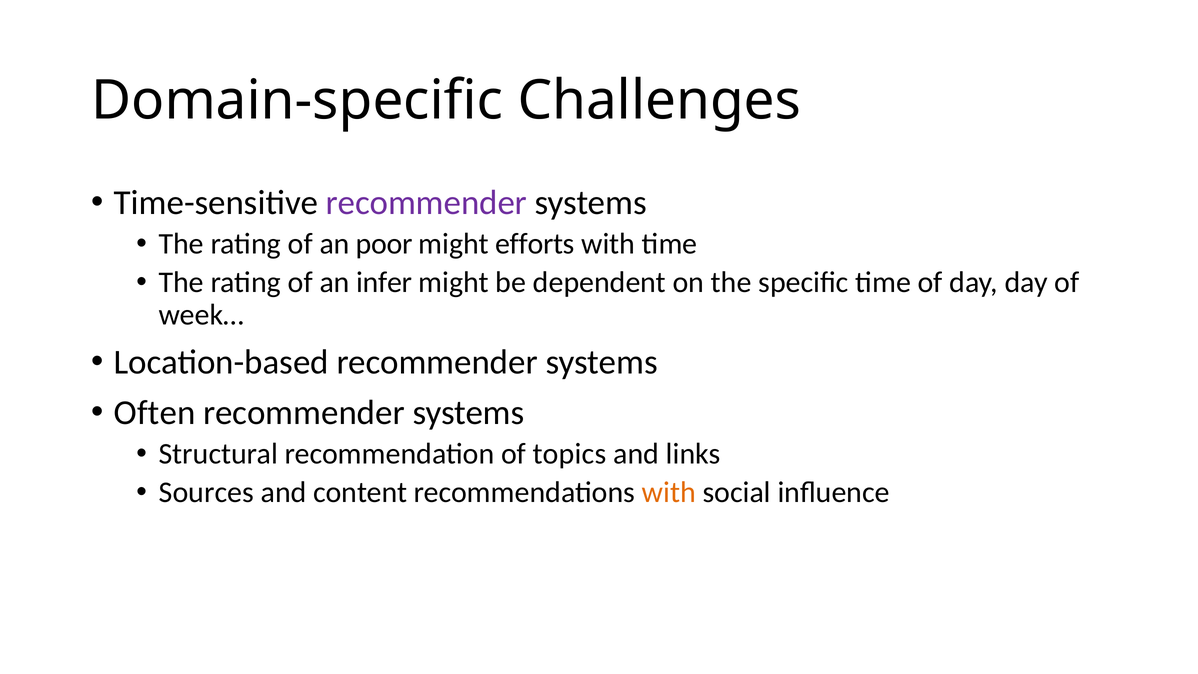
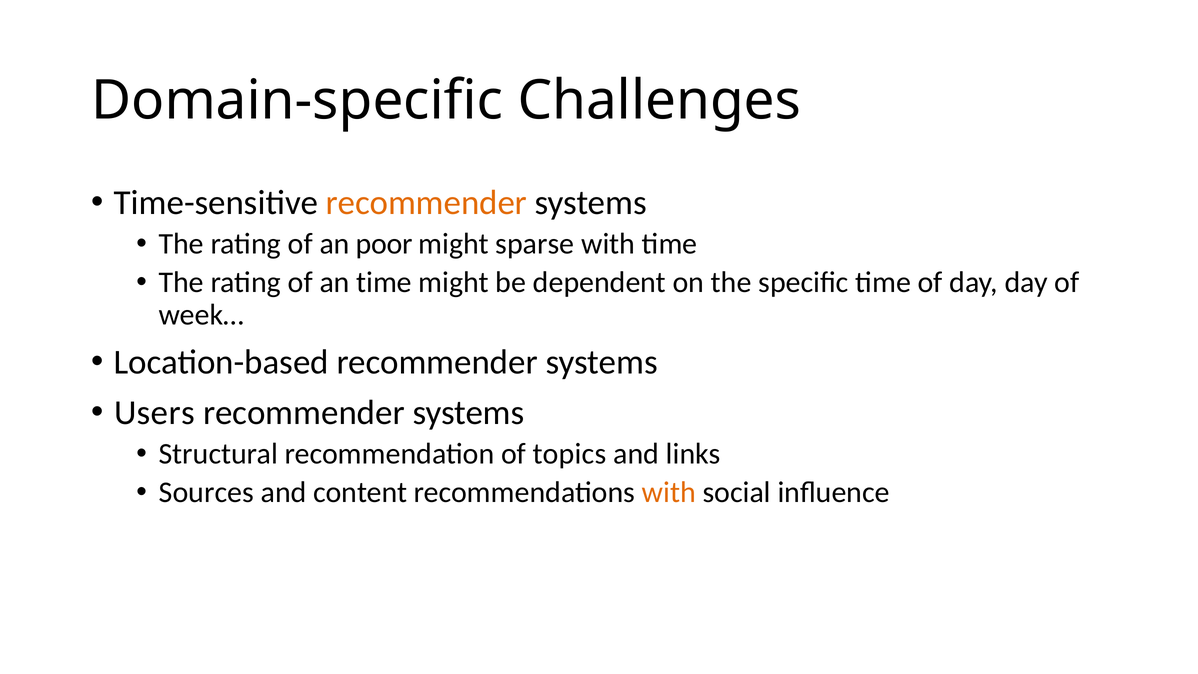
recommender at (426, 203) colour: purple -> orange
efforts: efforts -> sparse
an infer: infer -> time
Often: Often -> Users
